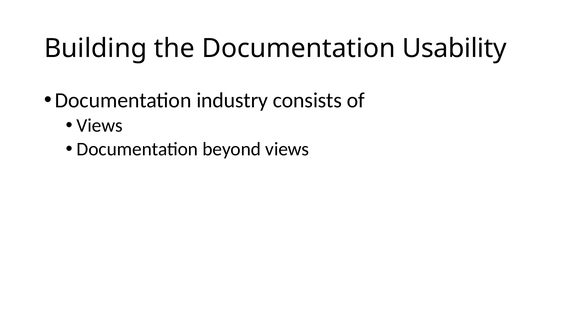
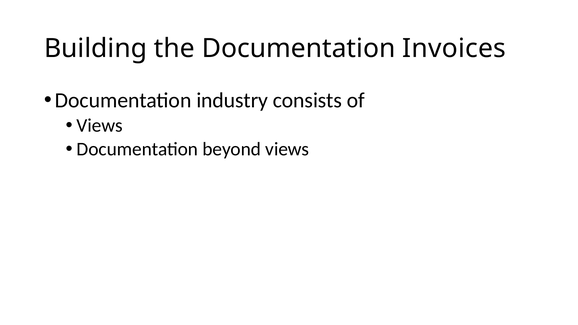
Usability: Usability -> Invoices
